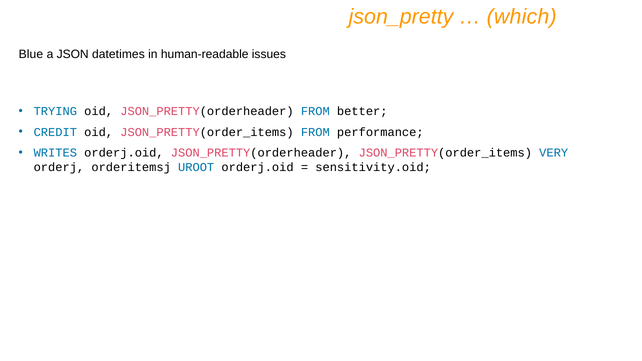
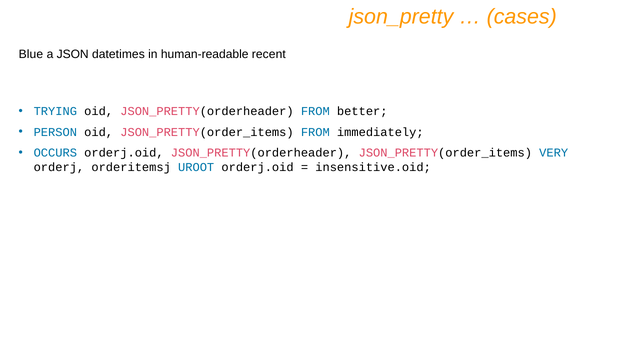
which: which -> cases
issues: issues -> recent
CREDIT: CREDIT -> PERSON
performance: performance -> immediately
WRITES: WRITES -> OCCURS
sensitivity.oid: sensitivity.oid -> insensitive.oid
